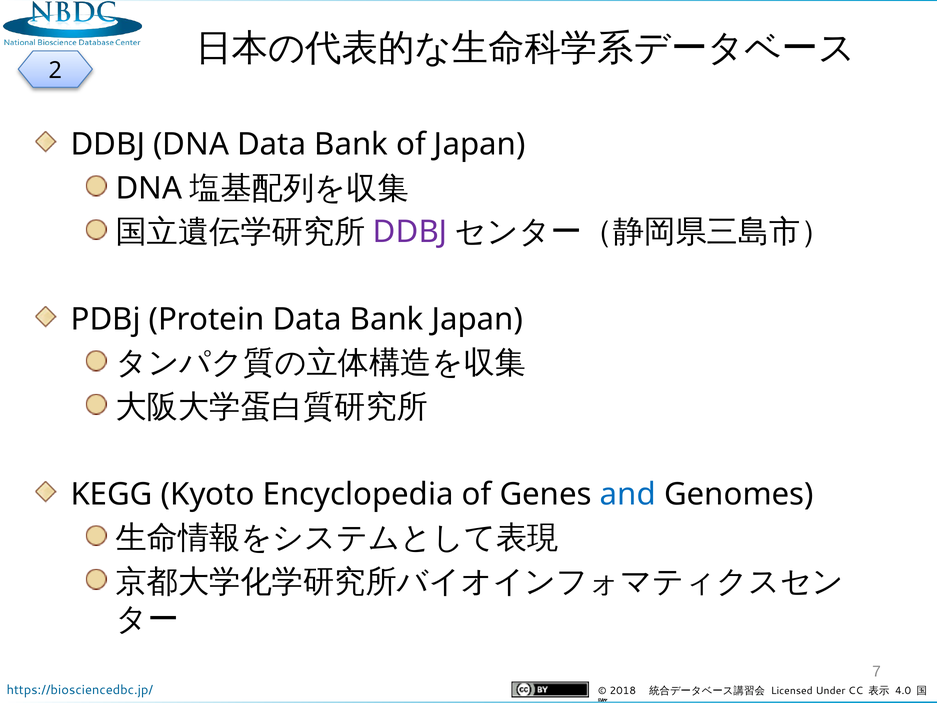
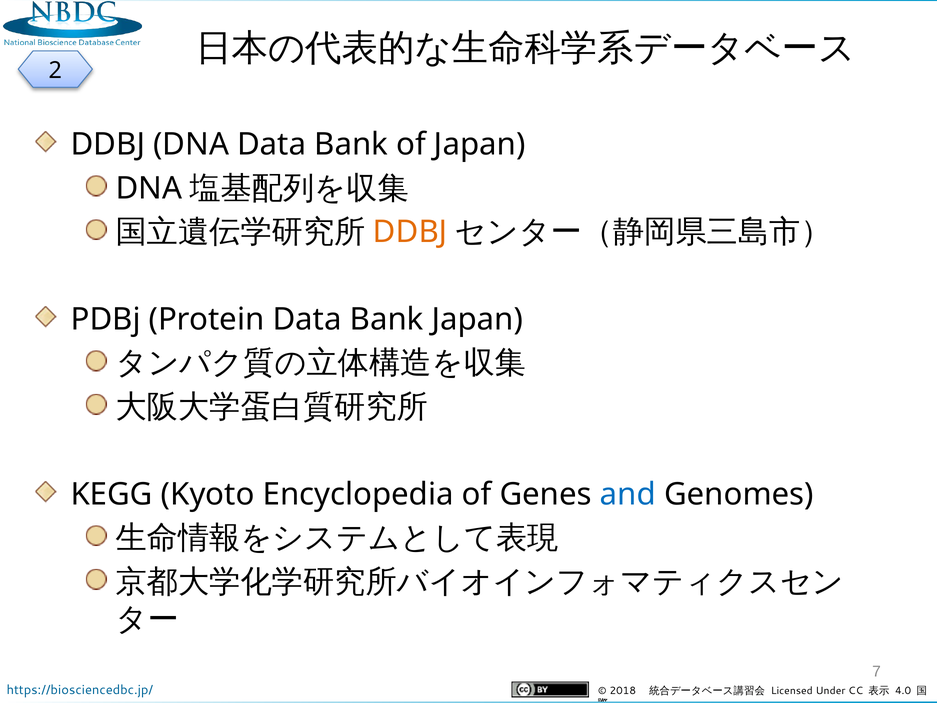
DDBJ at (410, 232) colour: purple -> orange
